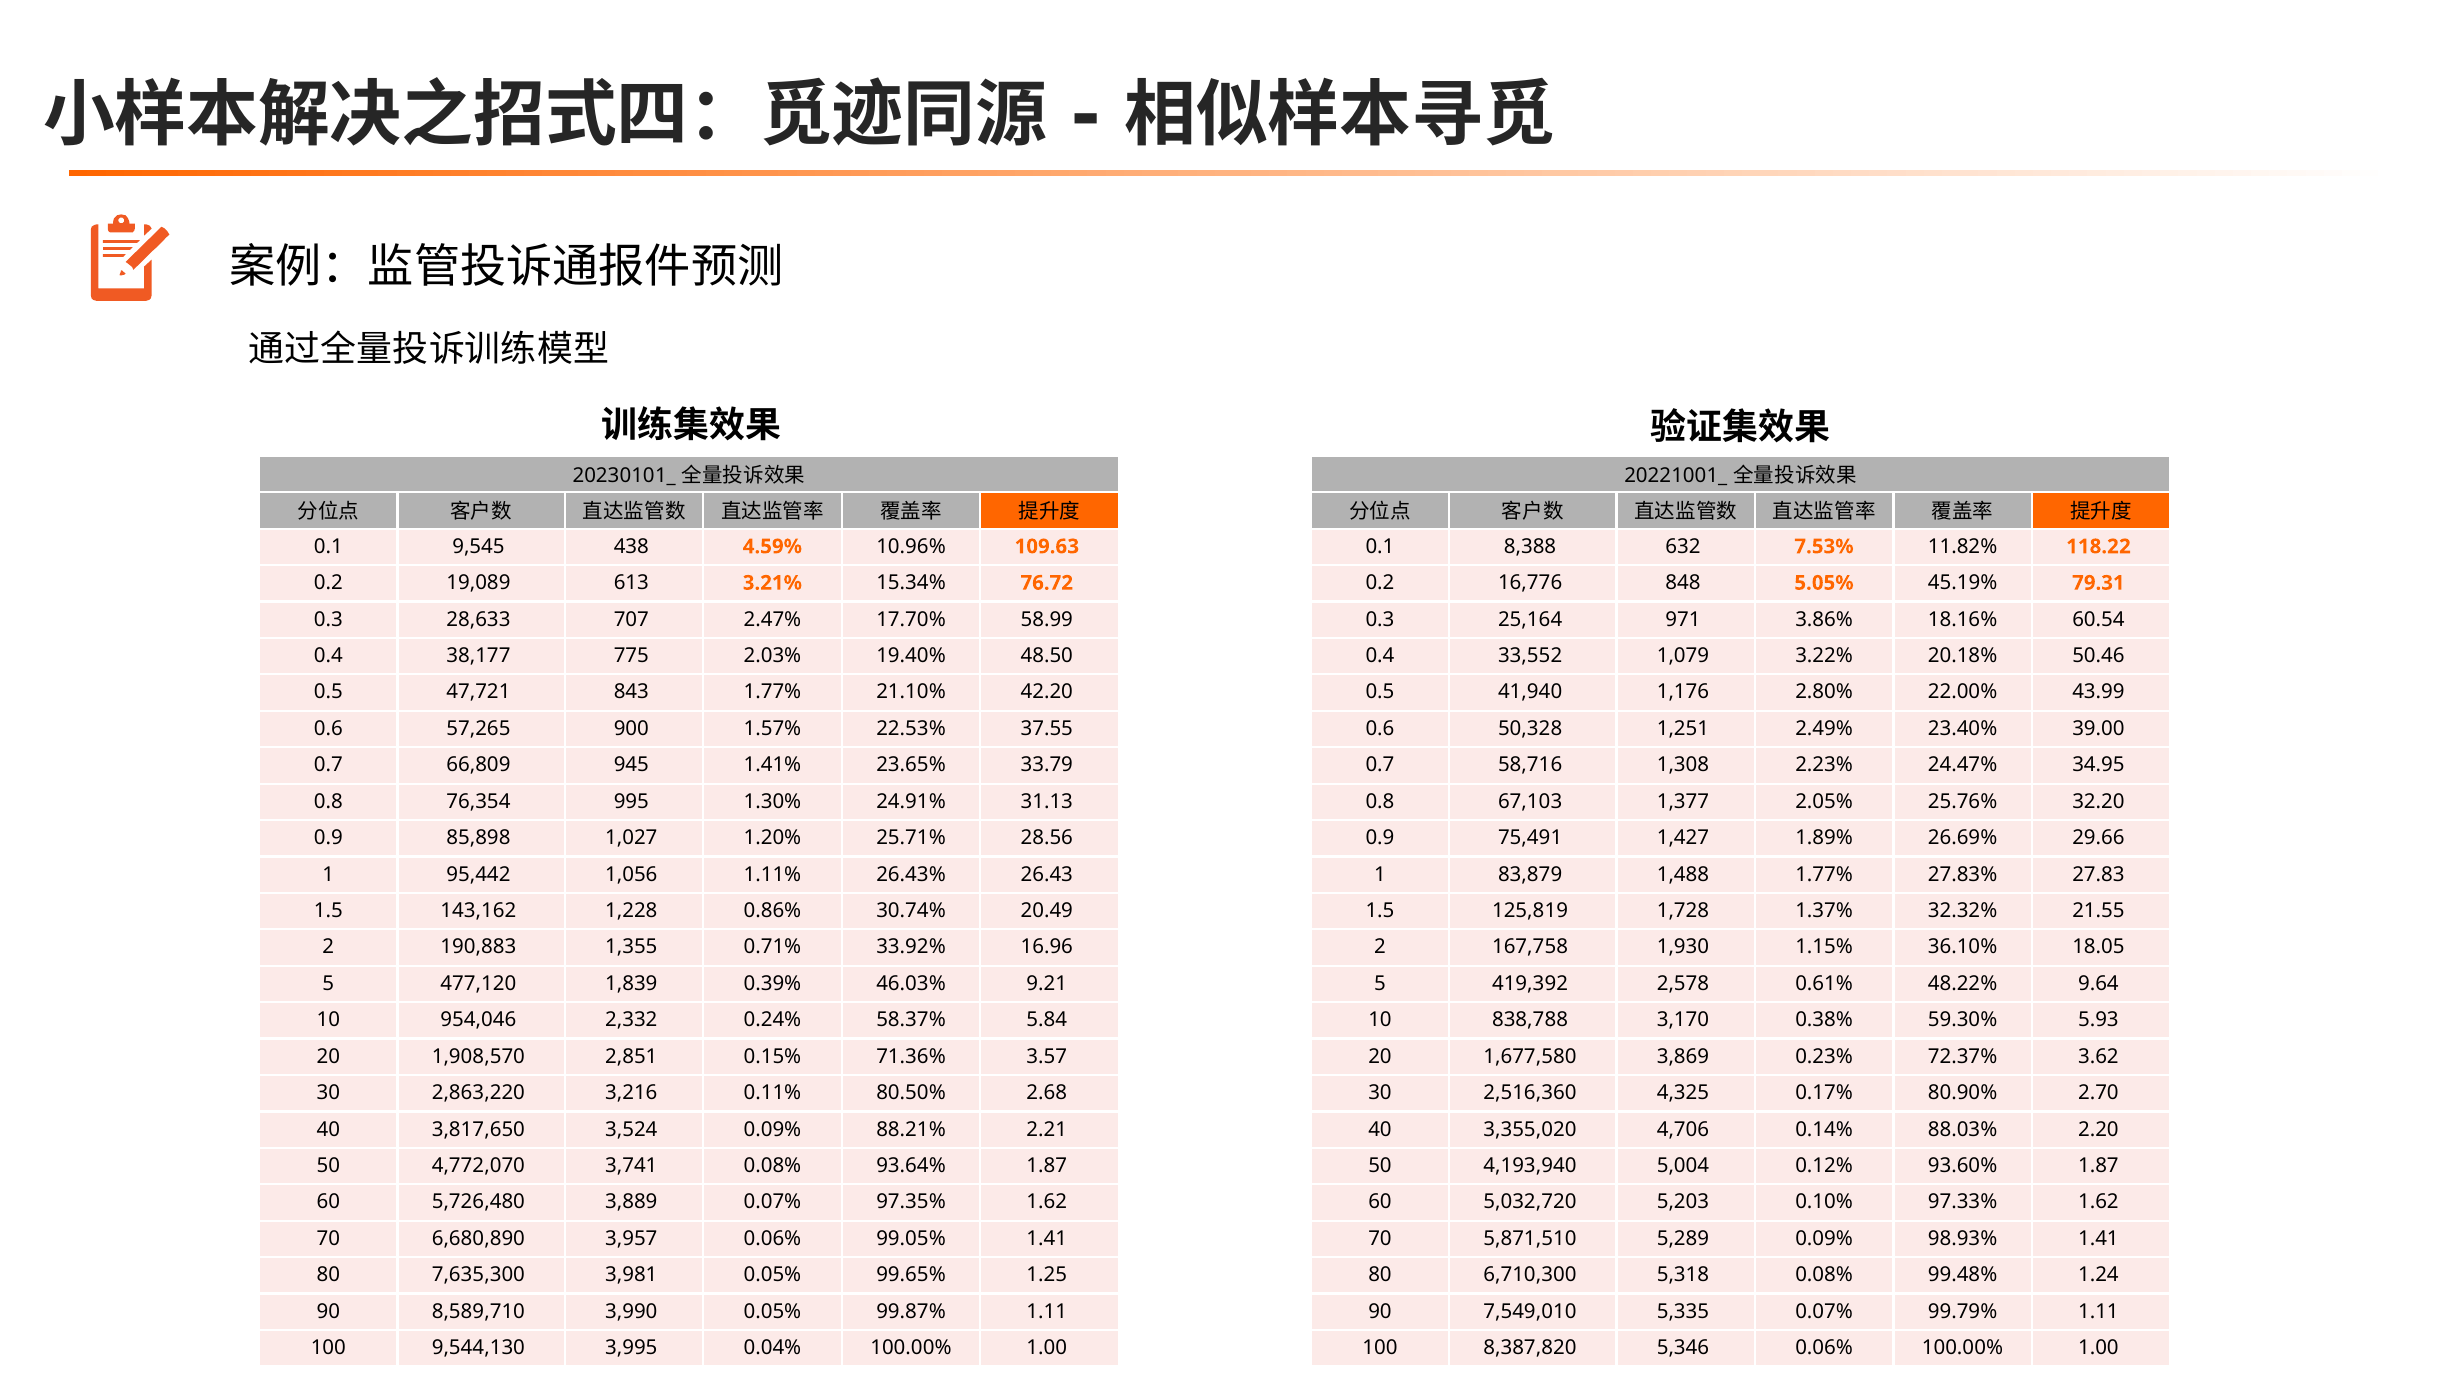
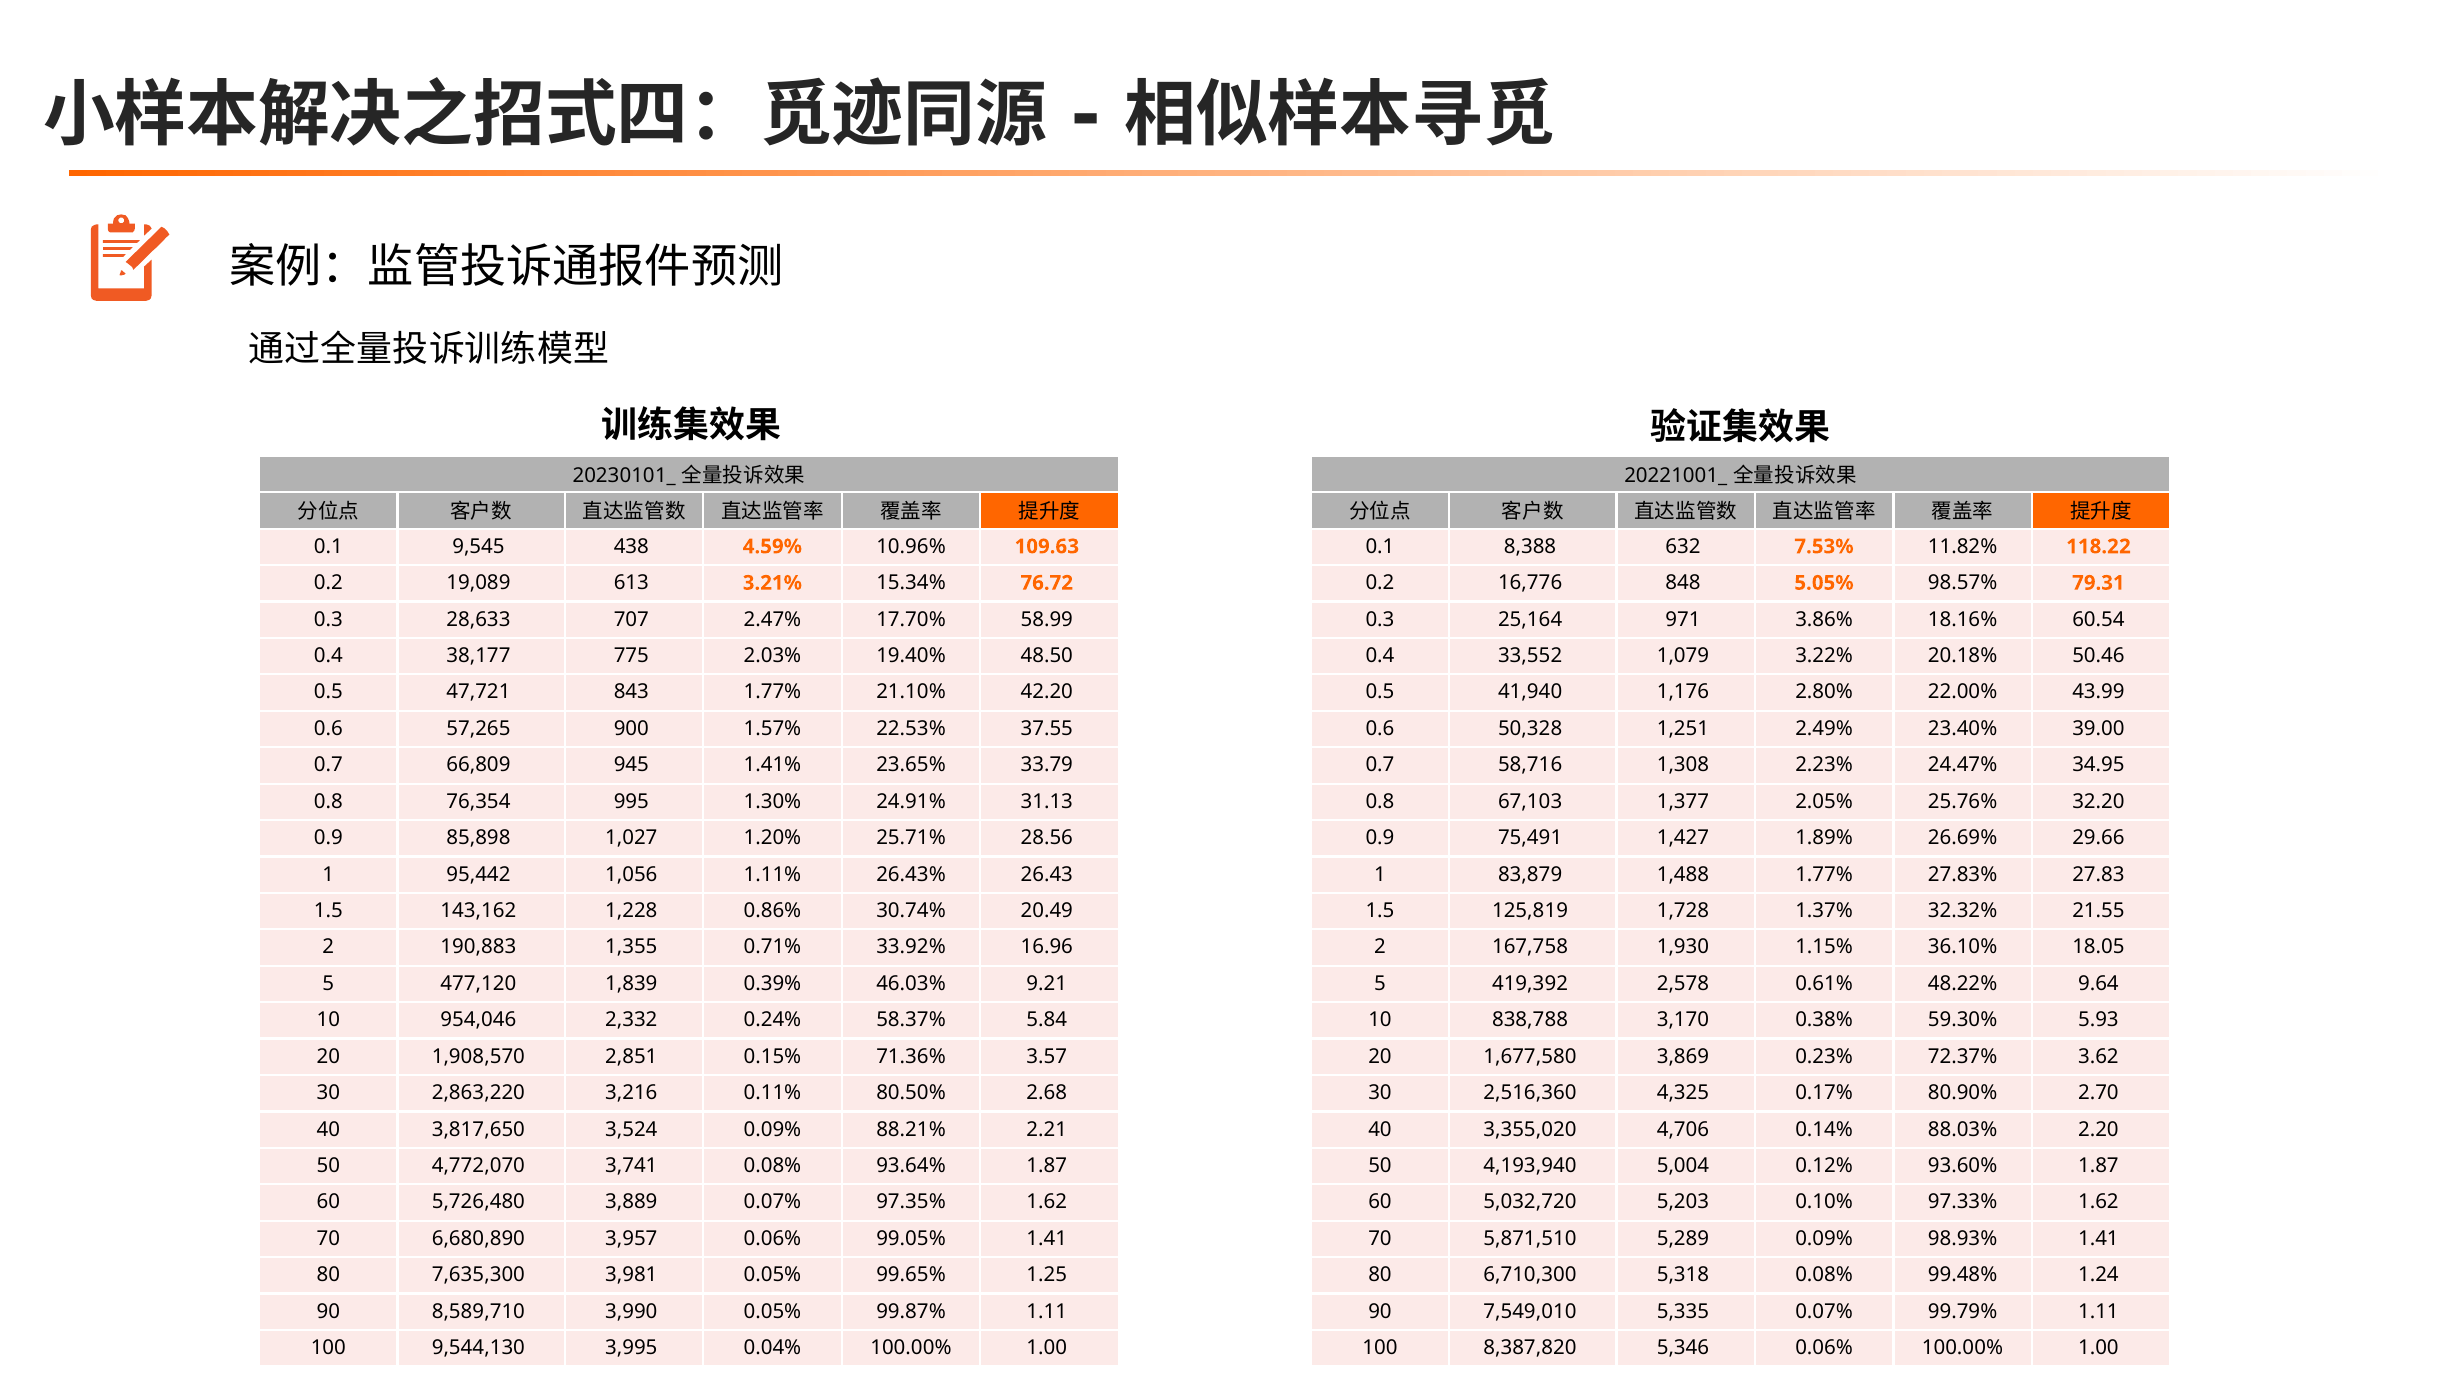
45.19%: 45.19% -> 98.57%
